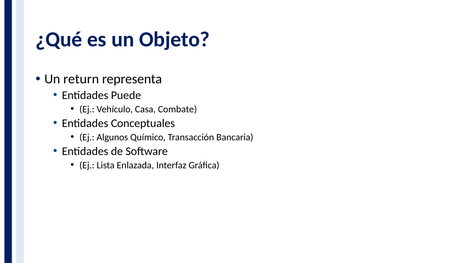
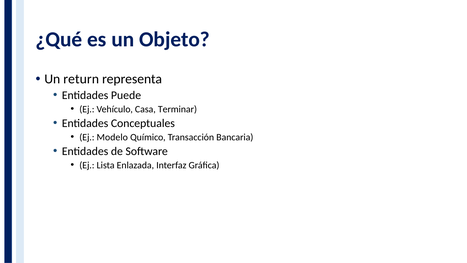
Combate: Combate -> Terminar
Algunos: Algunos -> Modelo
